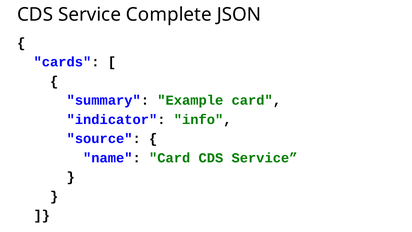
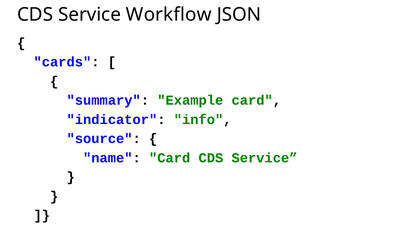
Complete: Complete -> Workflow
